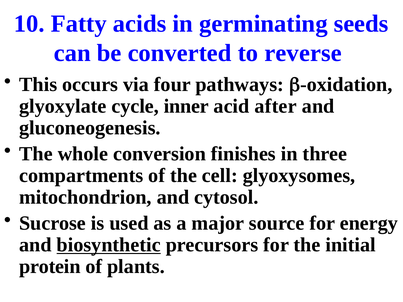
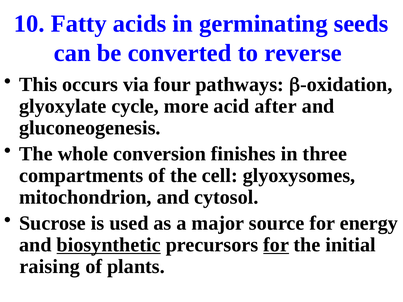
inner: inner -> more
for at (276, 245) underline: none -> present
protein: protein -> raising
